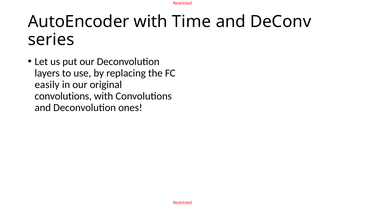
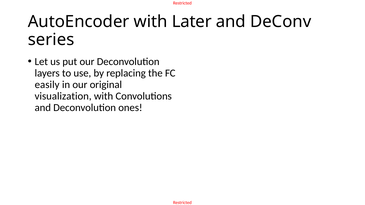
Time: Time -> Later
convolutions at (63, 96): convolutions -> visualization
